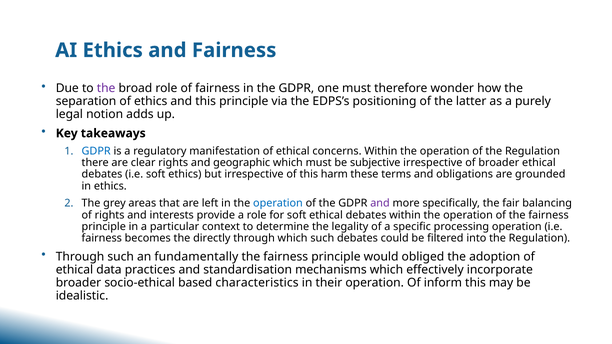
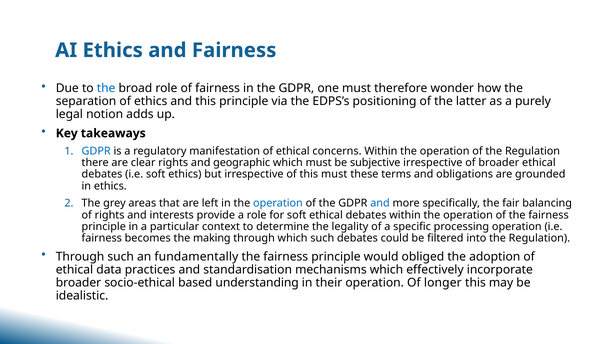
the at (106, 88) colour: purple -> blue
this harm: harm -> must
and at (380, 203) colour: purple -> blue
directly: directly -> making
characteristics: characteristics -> understanding
inform: inform -> longer
